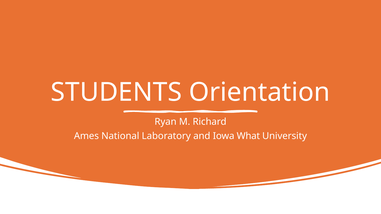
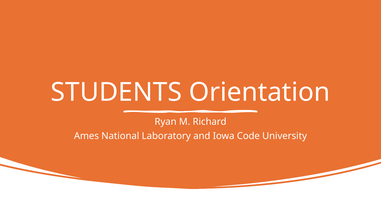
What: What -> Code
